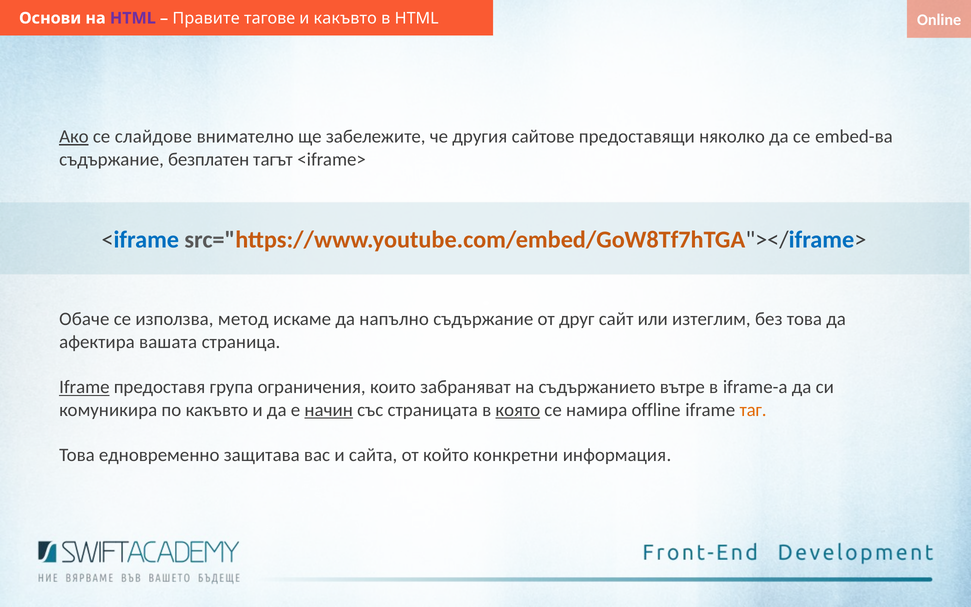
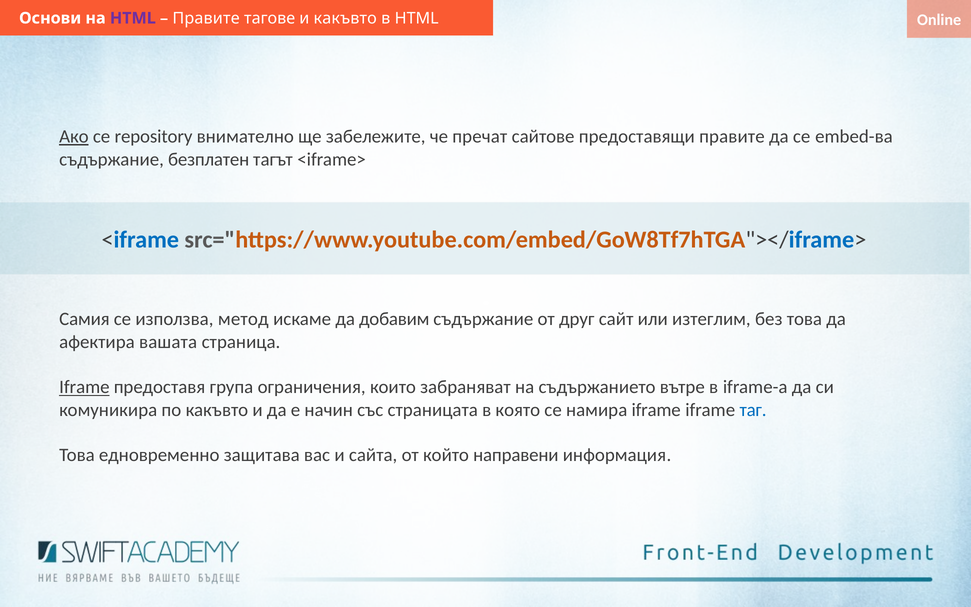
слайдове: слайдове -> repository
другия: другия -> пречат
предоставящи няколко: няколко -> правите
Обаче: Обаче -> Самия
напълно: напълно -> добавим
начин underline: present -> none
която underline: present -> none
намира offline: offline -> iframe
таг colour: orange -> blue
конкретни: конкретни -> направени
